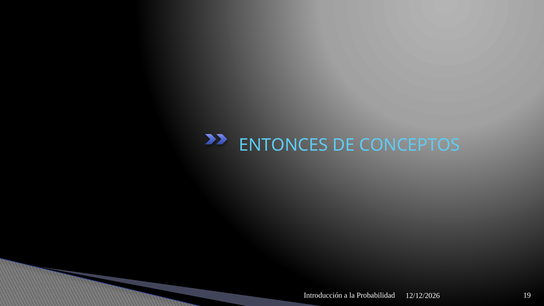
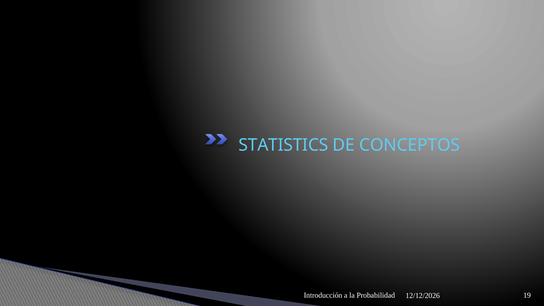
ENTONCES: ENTONCES -> STATISTICS
